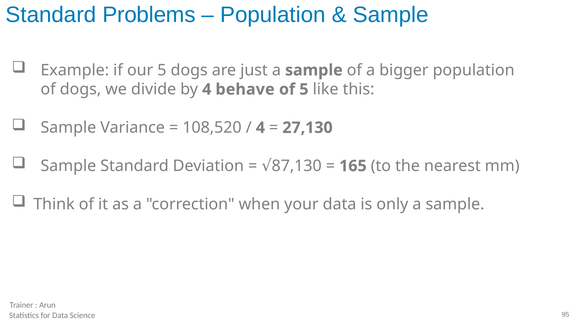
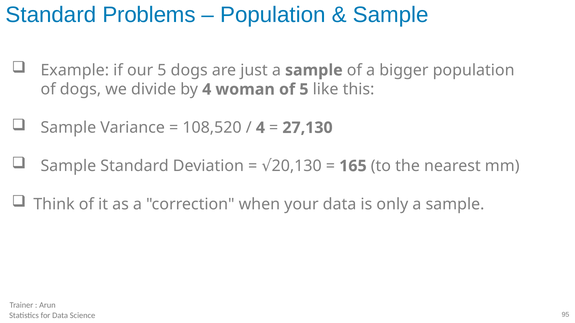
behave: behave -> woman
87,130: 87,130 -> 20,130
